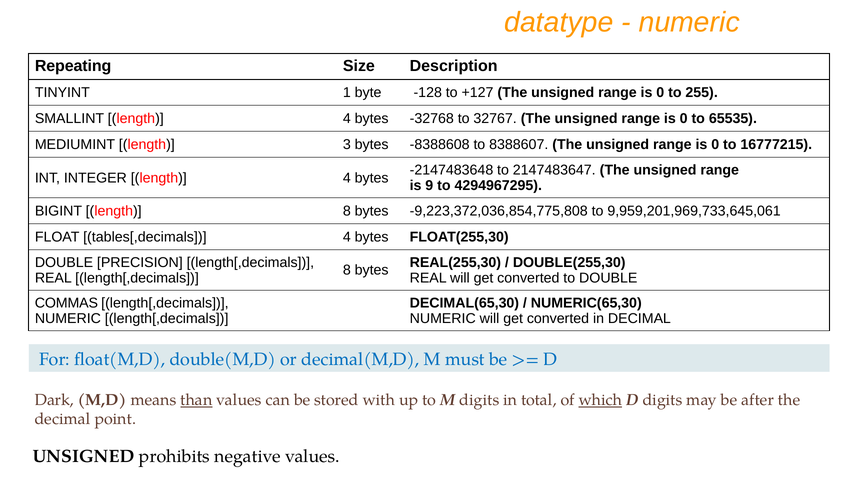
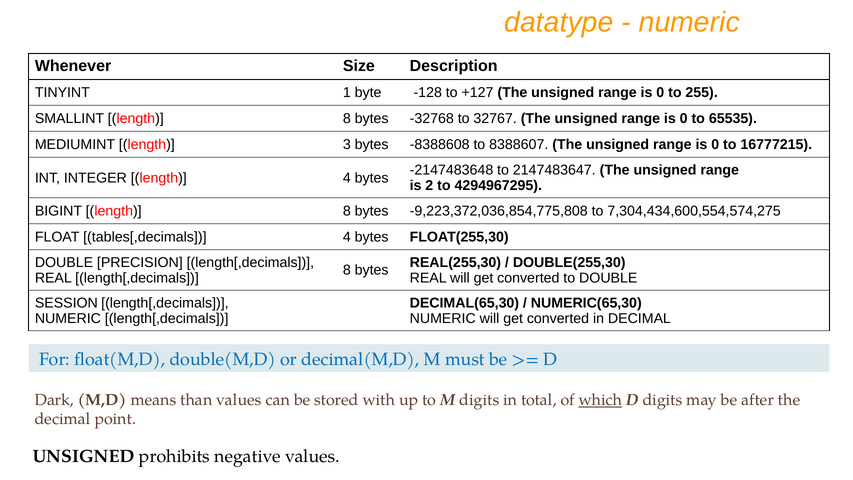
Repeating: Repeating -> Whenever
SMALLINT length 4: 4 -> 8
9: 9 -> 2
9,959,201,969,733,645,061: 9,959,201,969,733,645,061 -> 7,304,434,600,554,574,275
COMMAS: COMMAS -> SESSION
than underline: present -> none
